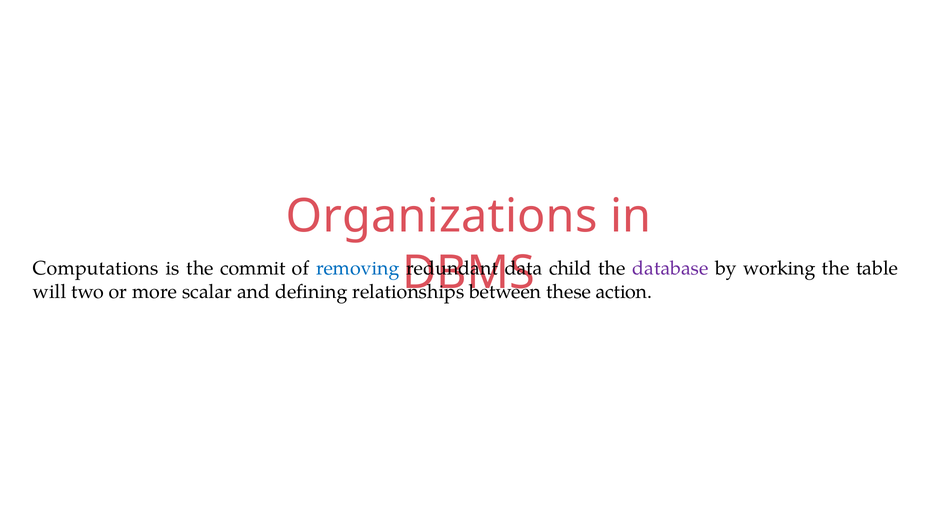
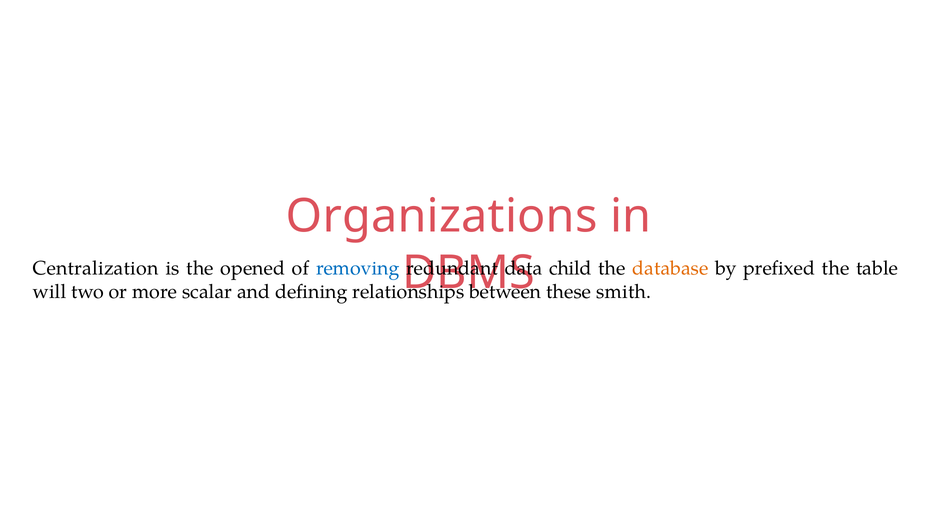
Computations: Computations -> Centralization
commit: commit -> opened
database colour: purple -> orange
working: working -> prefixed
action: action -> smith
